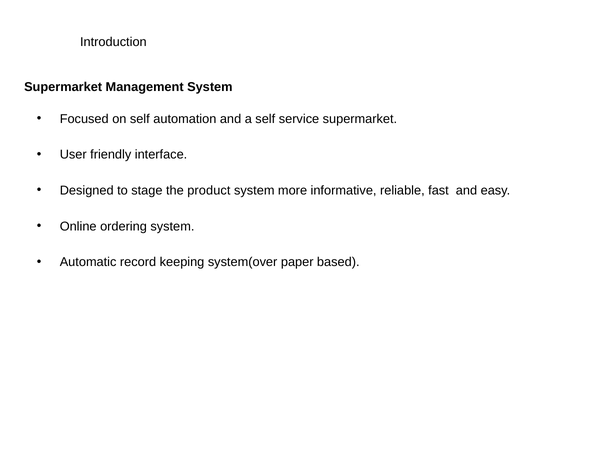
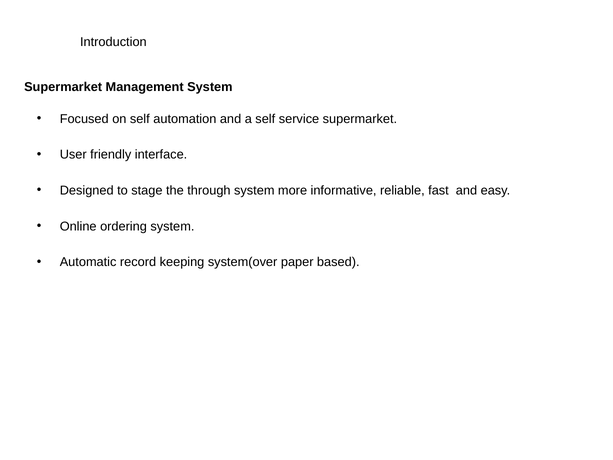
product: product -> through
